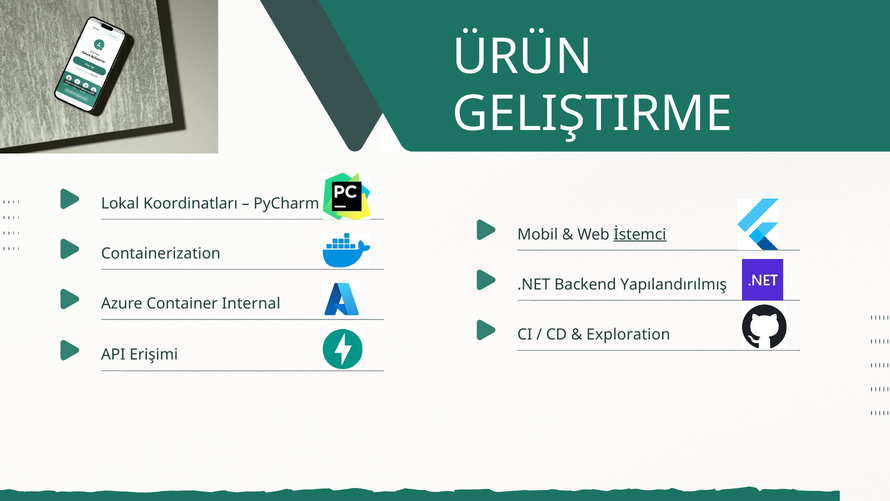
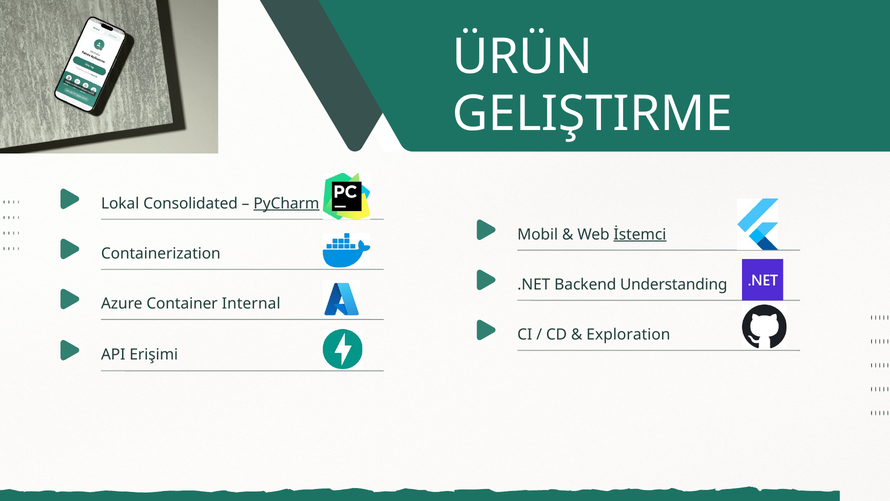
Koordinatları: Koordinatları -> Consolidated
PyCharm underline: none -> present
Yapılandırılmış: Yapılandırılmış -> Understanding
